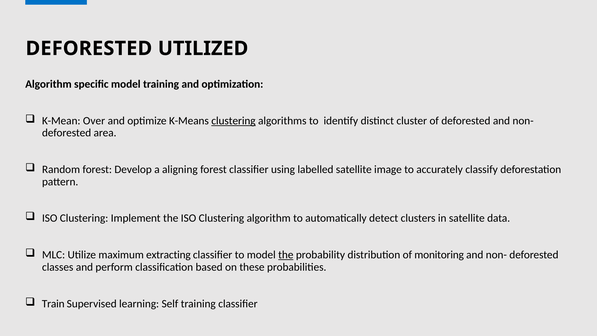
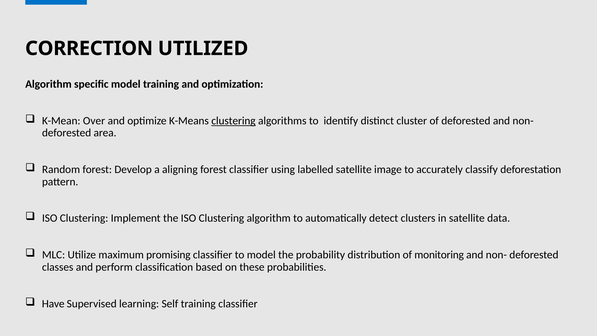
DEFORESTED at (89, 48): DEFORESTED -> CORRECTION
extracting: extracting -> promising
the at (286, 255) underline: present -> none
Train: Train -> Have
